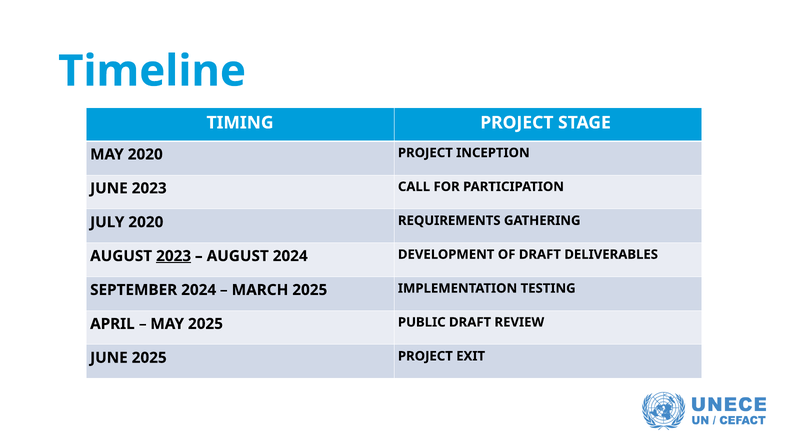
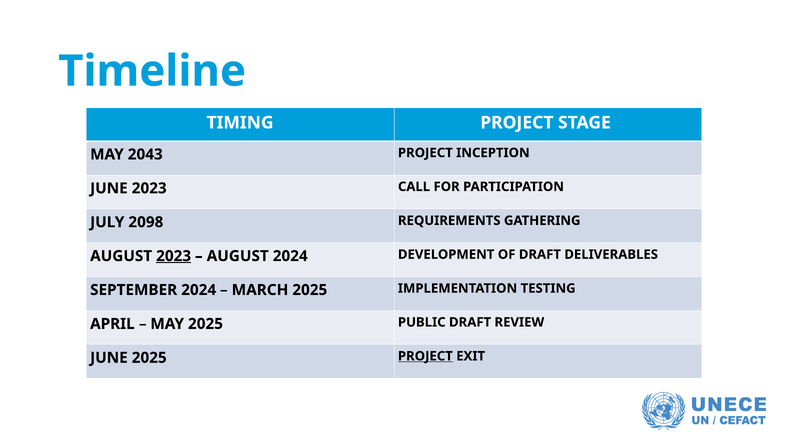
MAY 2020: 2020 -> 2043
JULY 2020: 2020 -> 2098
PROJECT at (425, 356) underline: none -> present
